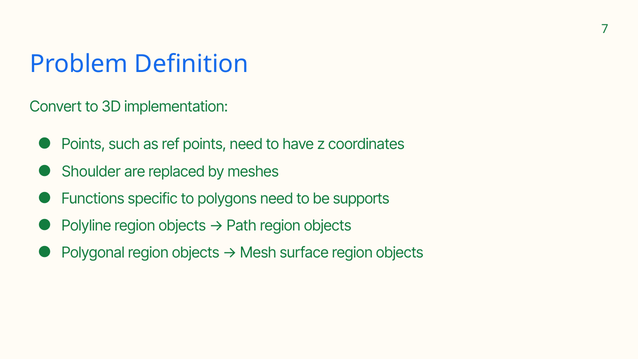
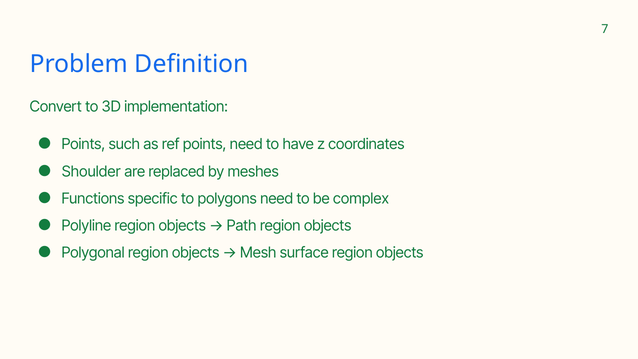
supports: supports -> complex
